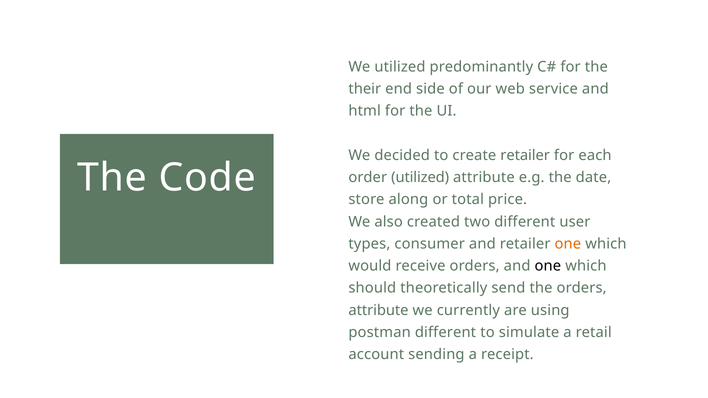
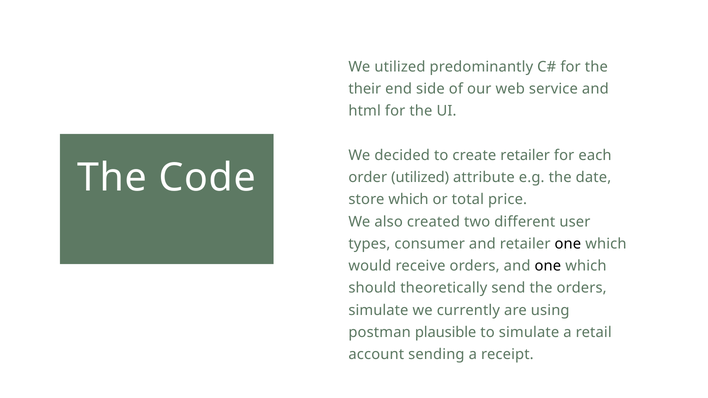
store along: along -> which
one at (568, 244) colour: orange -> black
attribute at (378, 310): attribute -> simulate
postman different: different -> plausible
